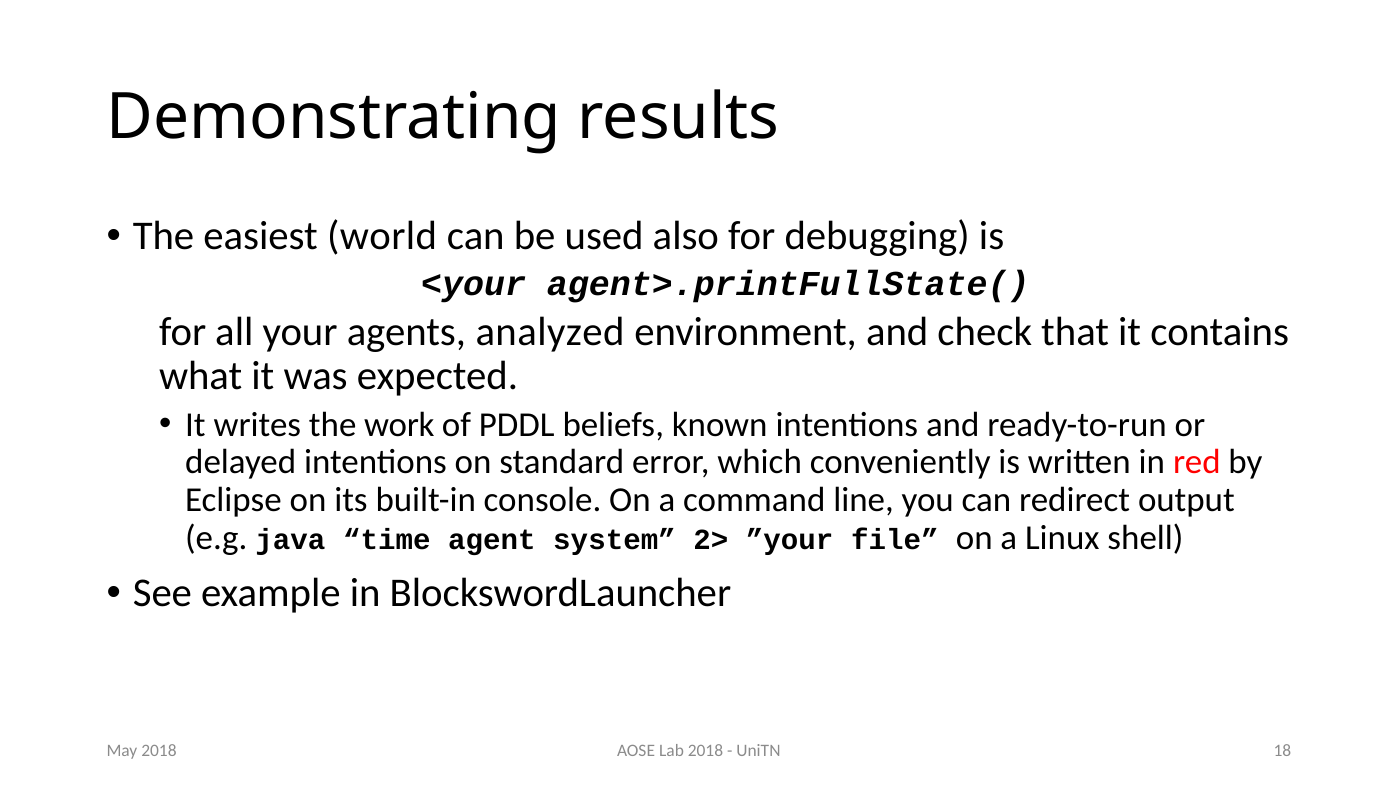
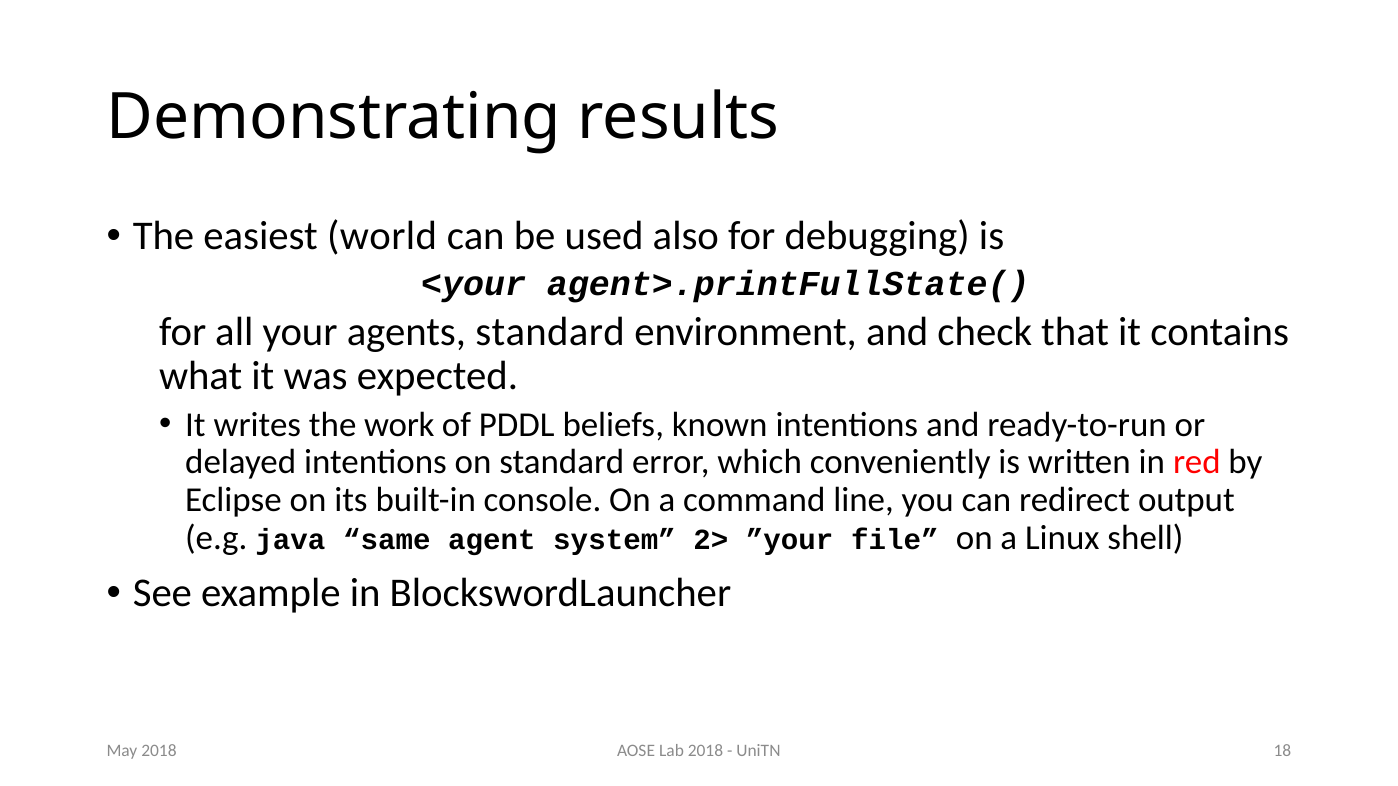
agents analyzed: analyzed -> standard
time: time -> same
